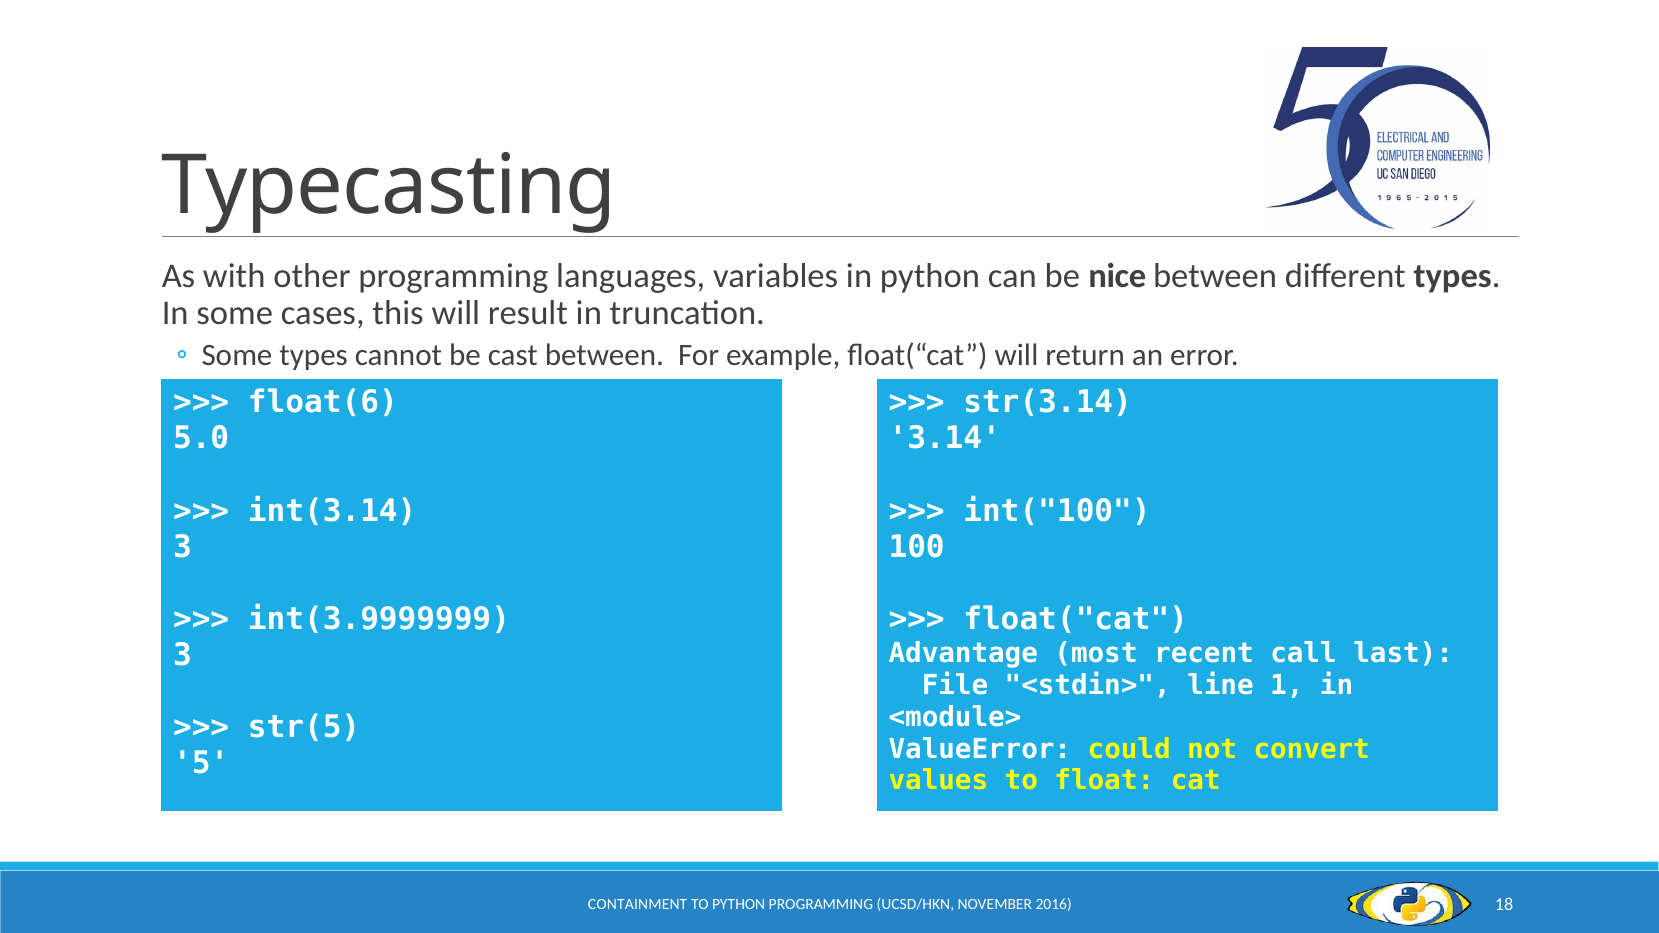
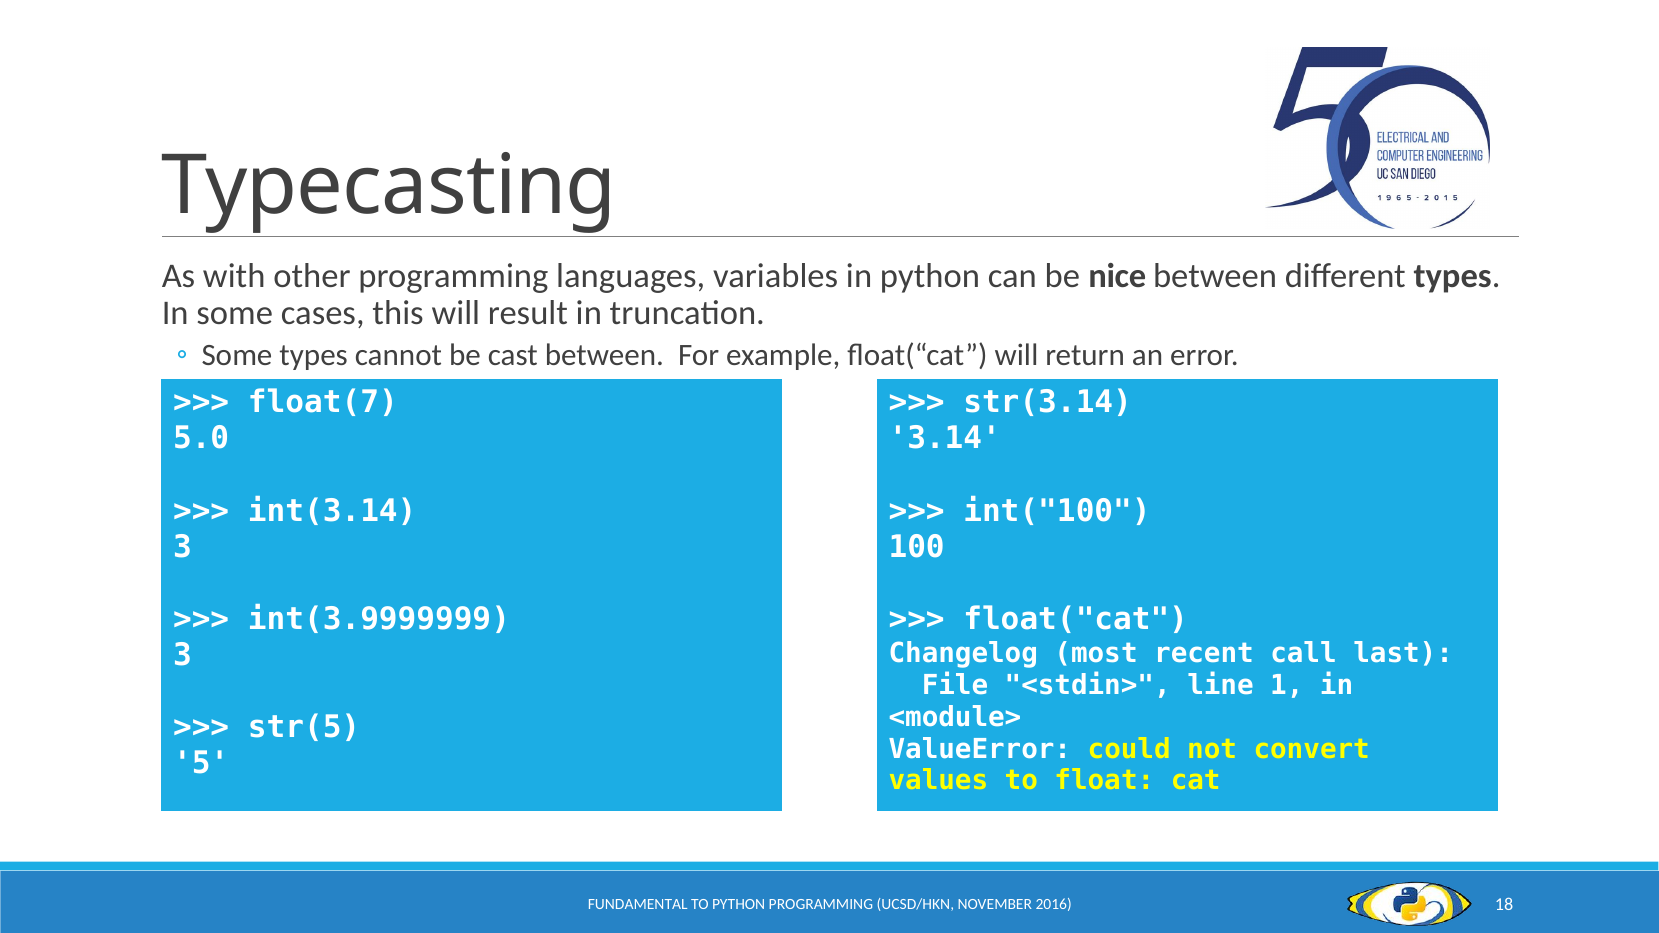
float(6: float(6 -> float(7
Advantage: Advantage -> Changelog
CONTAINMENT: CONTAINMENT -> FUNDAMENTAL
